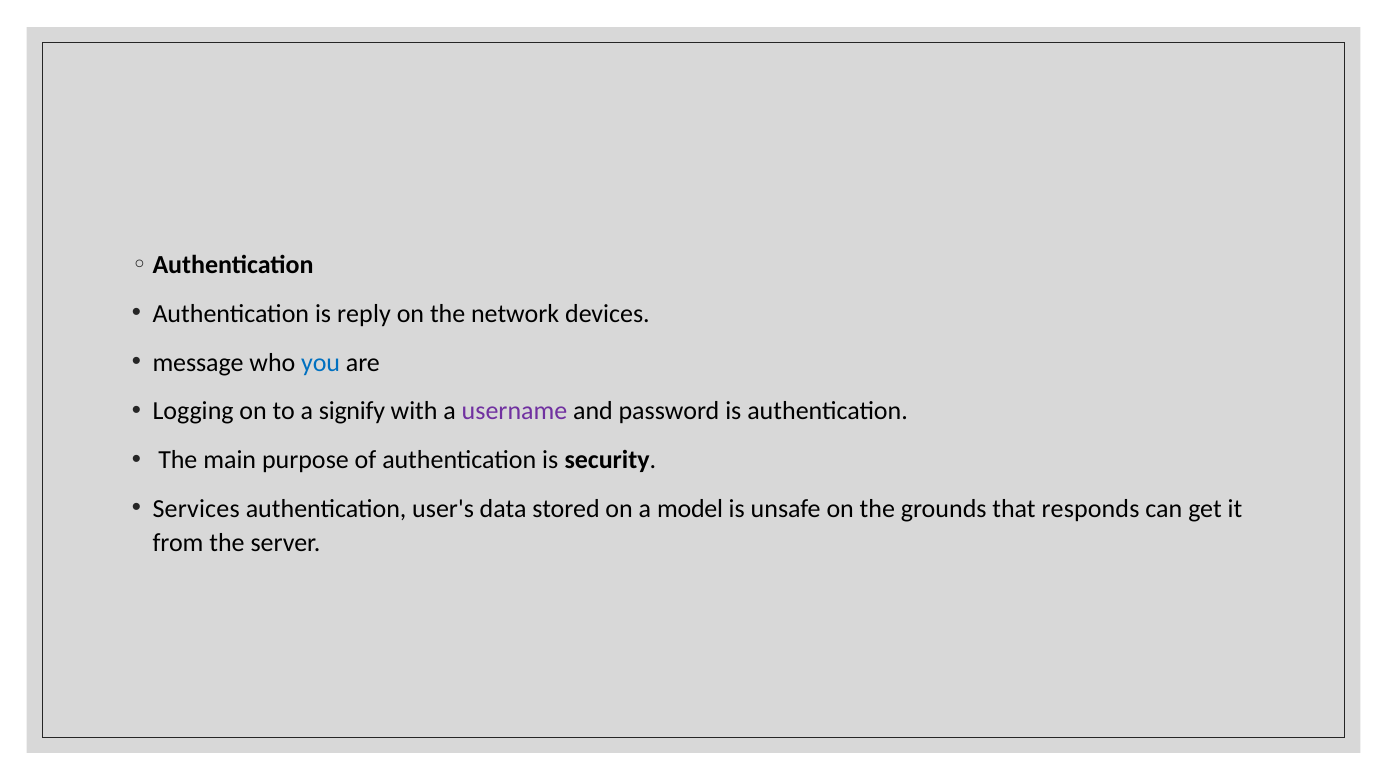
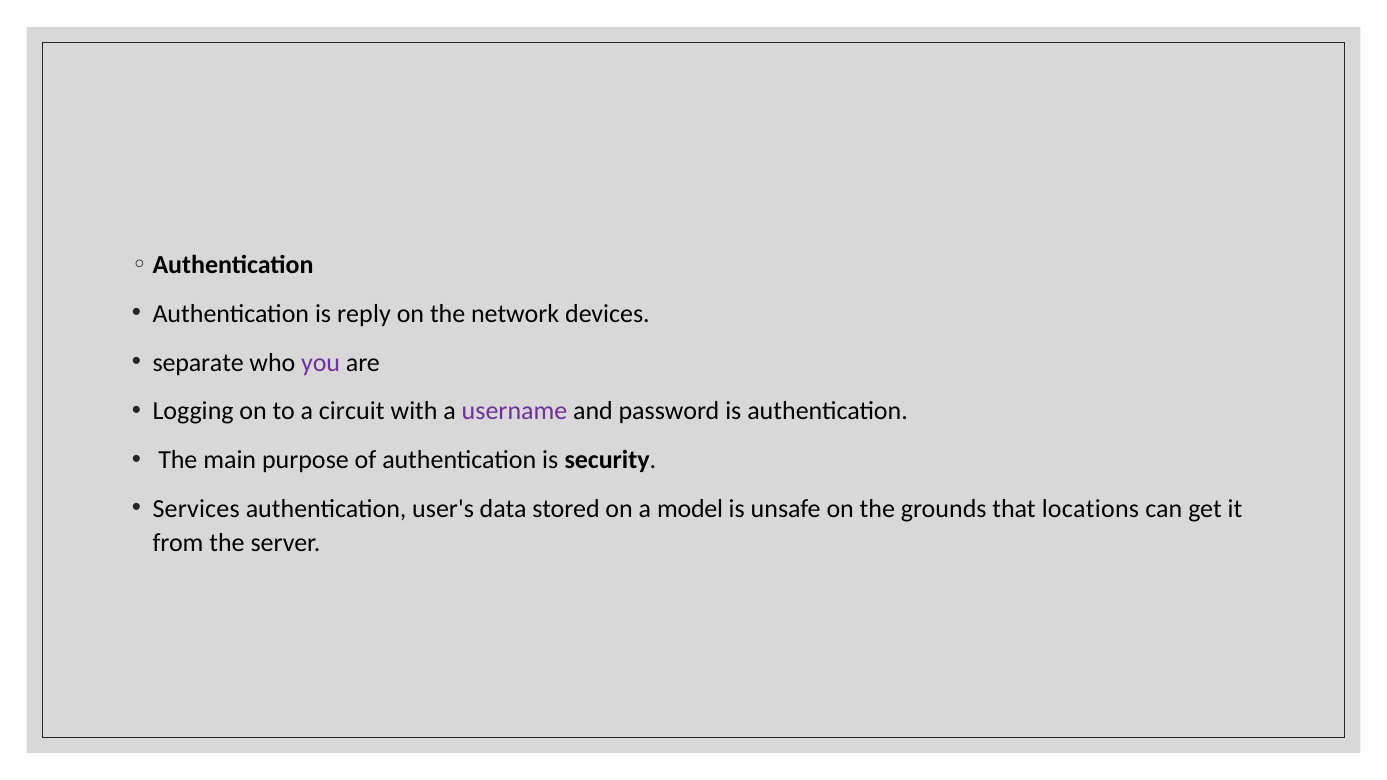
message: message -> separate
you colour: blue -> purple
signify: signify -> circuit
responds: responds -> locations
